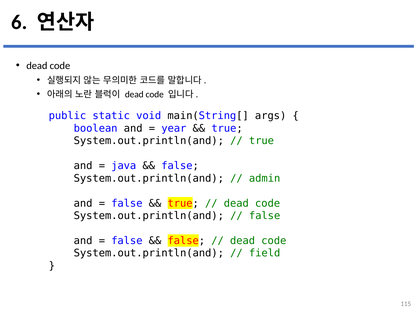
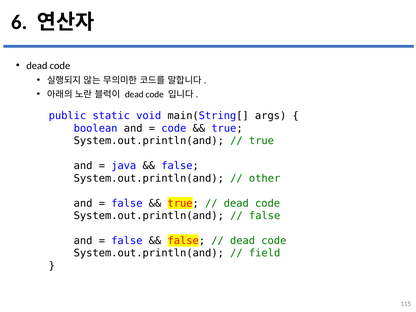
year at (174, 128): year -> code
admin: admin -> other
